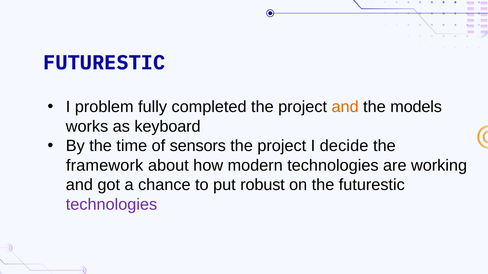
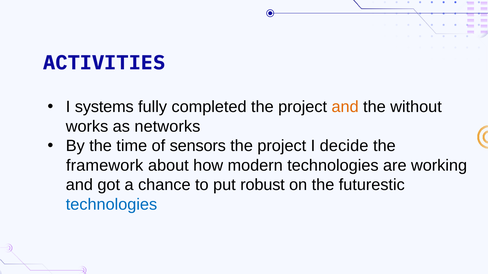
FUTURESTIC at (104, 63): FUTURESTIC -> ACTIVITIES
problem: problem -> systems
models: models -> without
keyboard: keyboard -> networks
technologies at (111, 205) colour: purple -> blue
